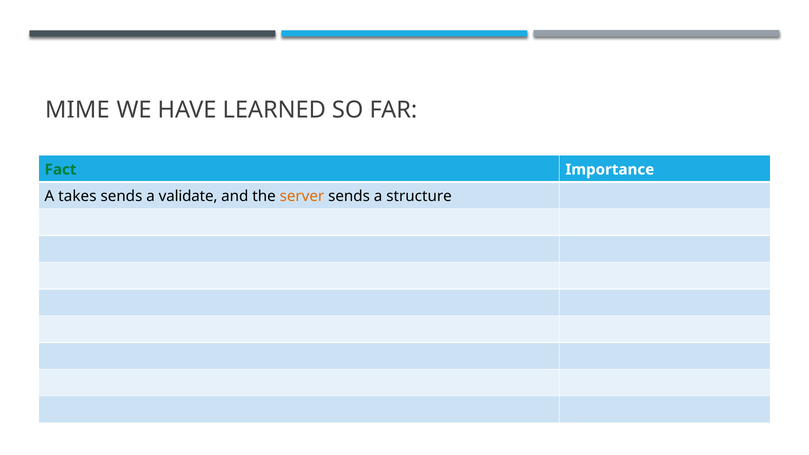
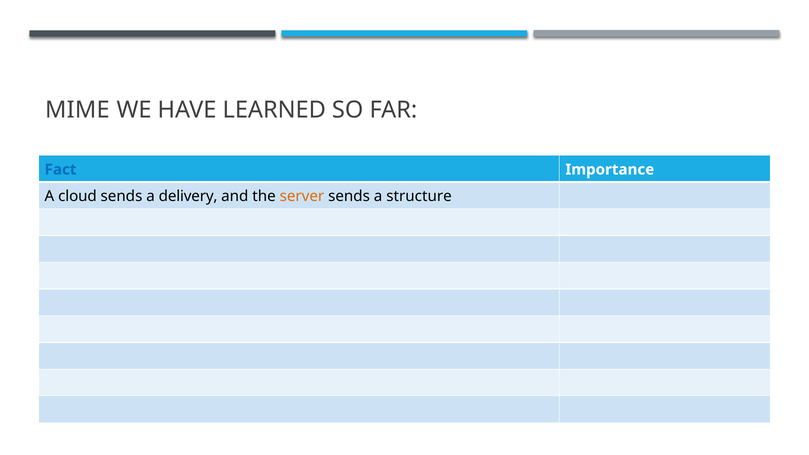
Fact colour: green -> blue
takes: takes -> cloud
validate: validate -> delivery
